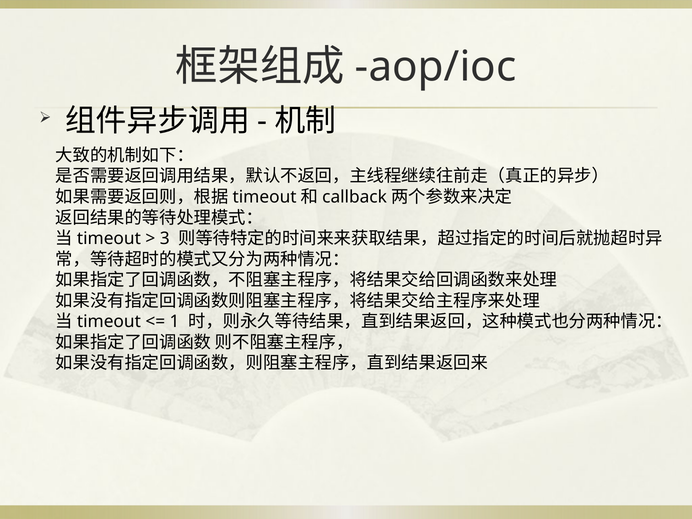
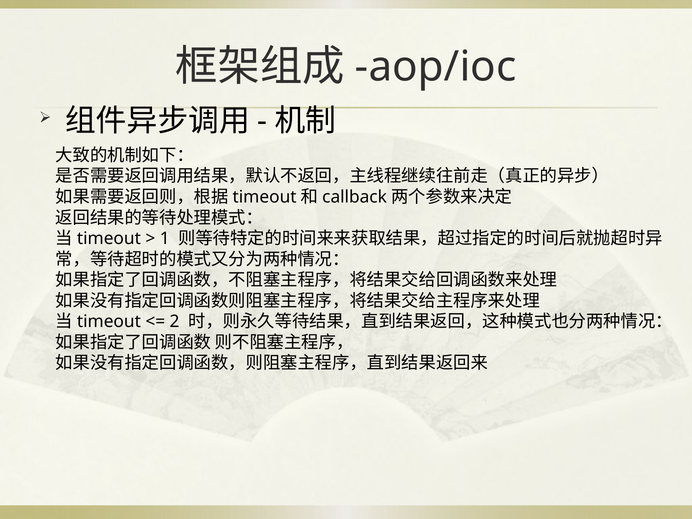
3: 3 -> 1
1: 1 -> 2
